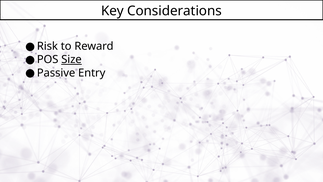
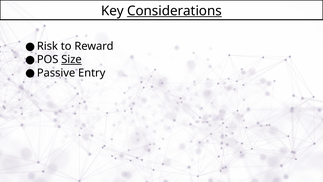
Considerations underline: none -> present
